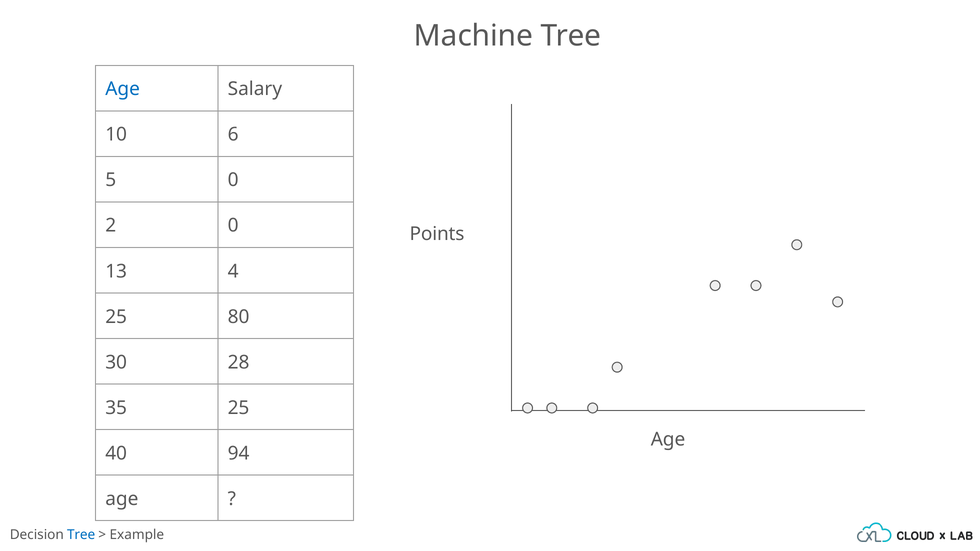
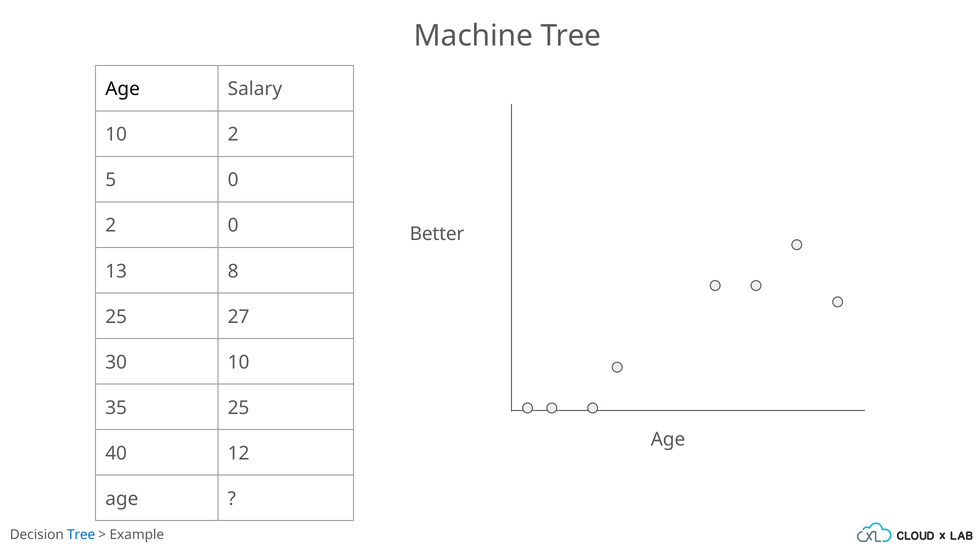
Age at (123, 89) colour: blue -> black
10 6: 6 -> 2
Points: Points -> Better
4: 4 -> 8
80: 80 -> 27
30 28: 28 -> 10
94: 94 -> 12
